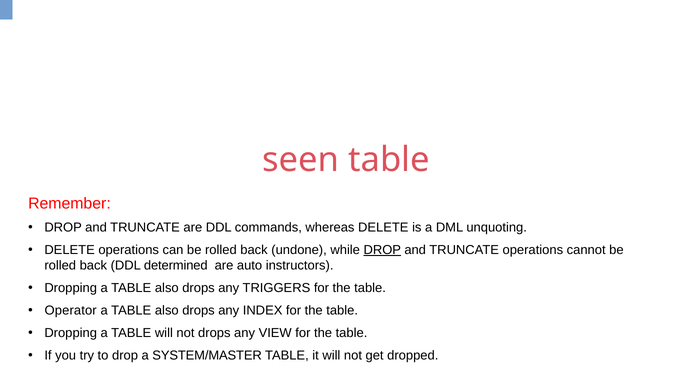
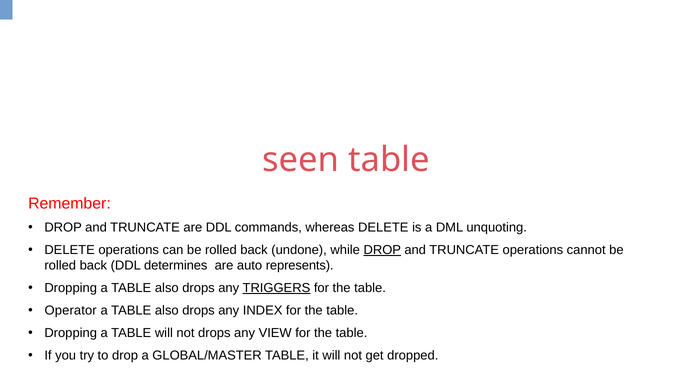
determined: determined -> determines
instructors: instructors -> represents
TRIGGERS underline: none -> present
SYSTEM/MASTER: SYSTEM/MASTER -> GLOBAL/MASTER
